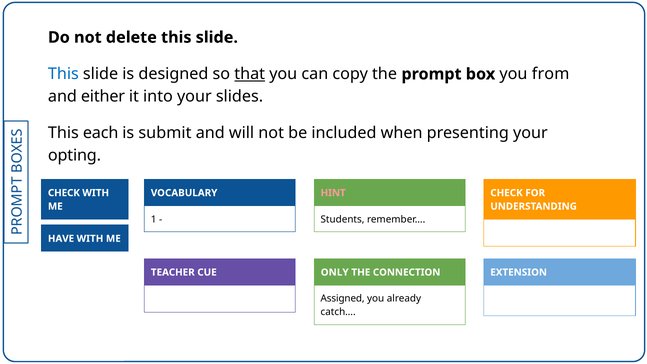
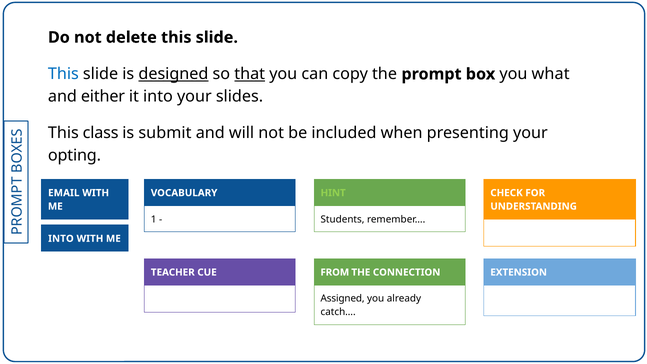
designed underline: none -> present
from: from -> what
each: each -> class
CHECK at (64, 193): CHECK -> EMAIL
HINT colour: pink -> light green
HAVE at (61, 239): HAVE -> INTO
ONLY: ONLY -> FROM
